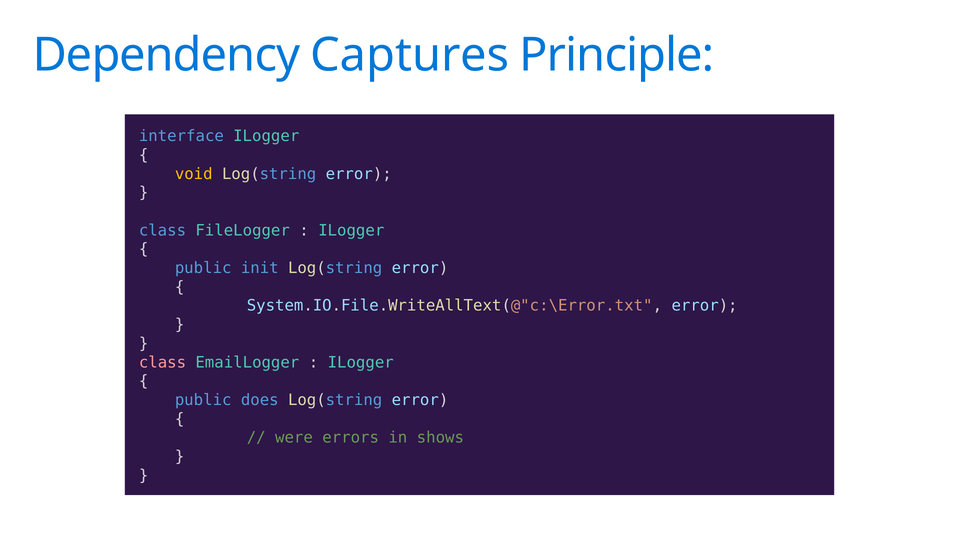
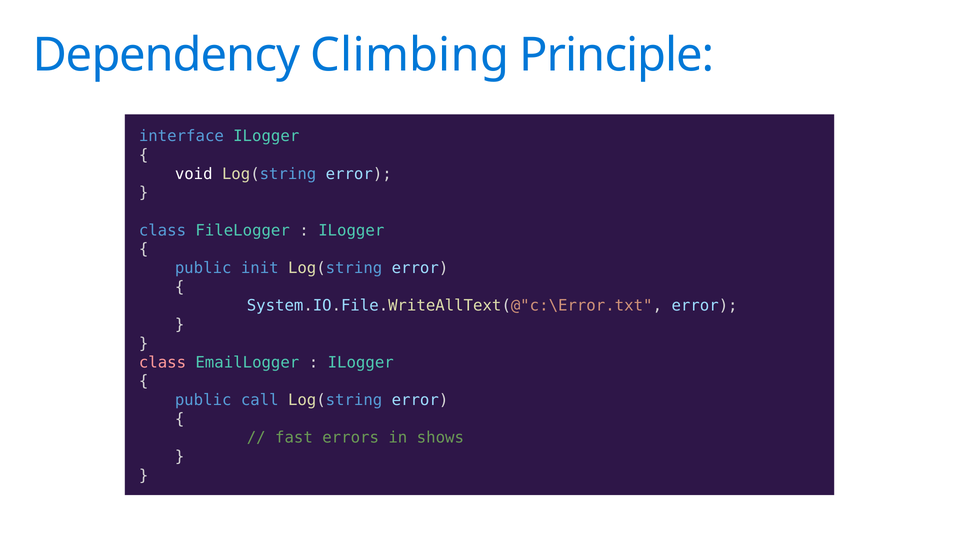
Captures: Captures -> Climbing
void colour: yellow -> white
does: does -> call
were: were -> fast
